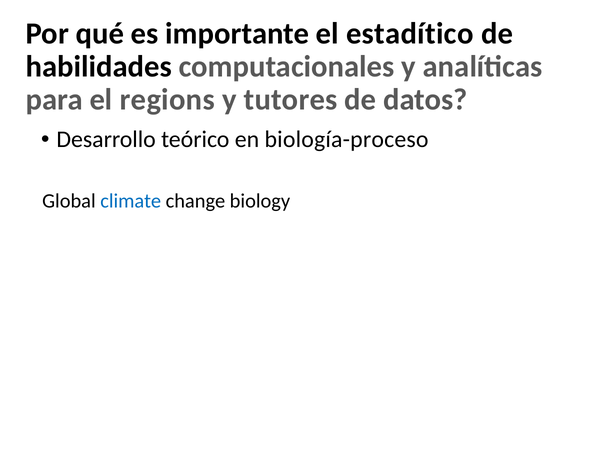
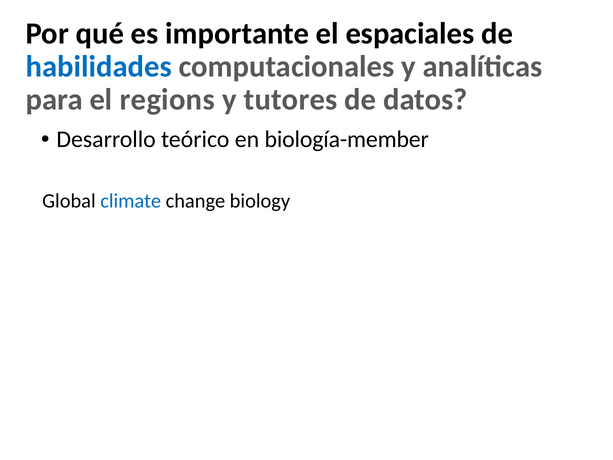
estadítico: estadítico -> espaciales
habilidades colour: black -> blue
biología-proceso: biología-proceso -> biología-member
